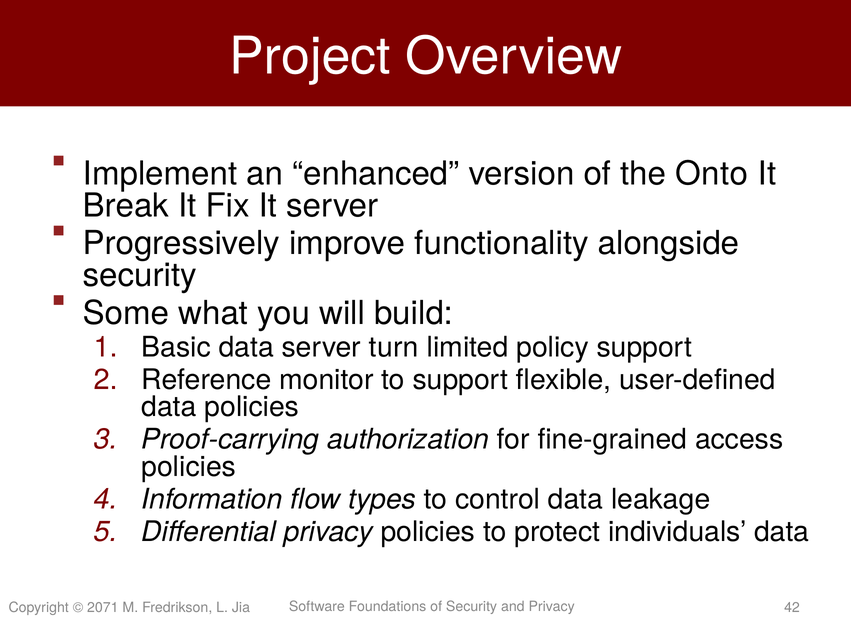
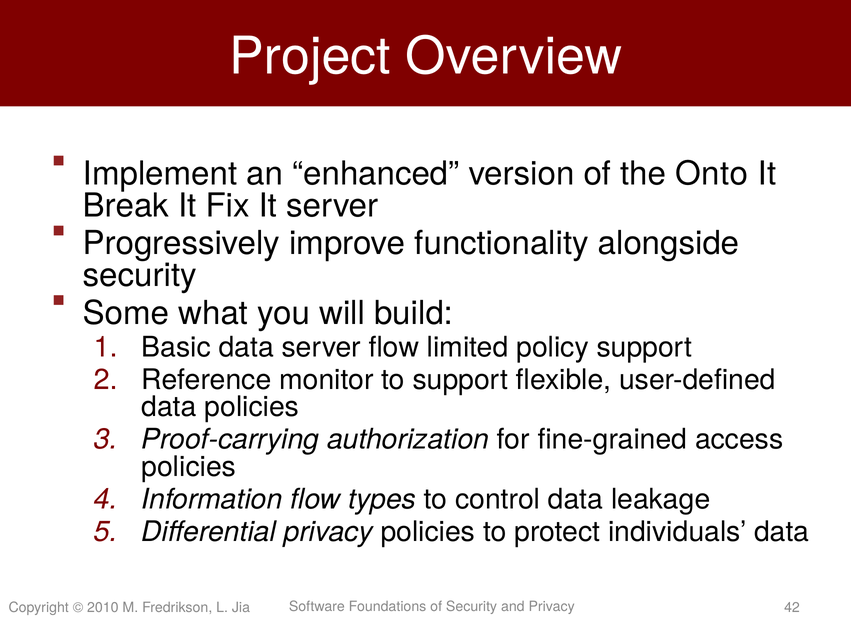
server turn: turn -> flow
2071: 2071 -> 2010
